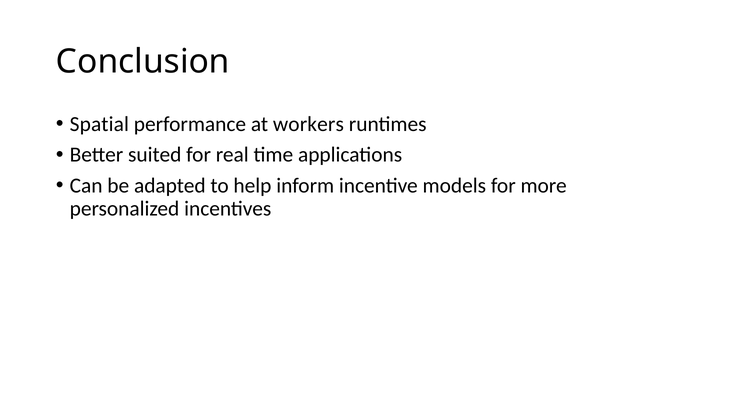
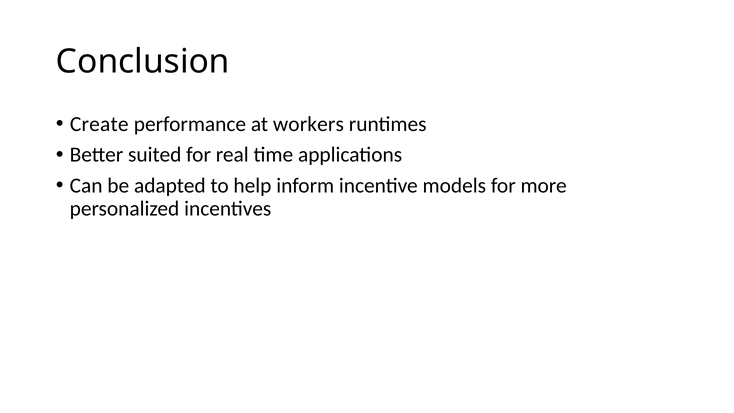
Spatial: Spatial -> Create
